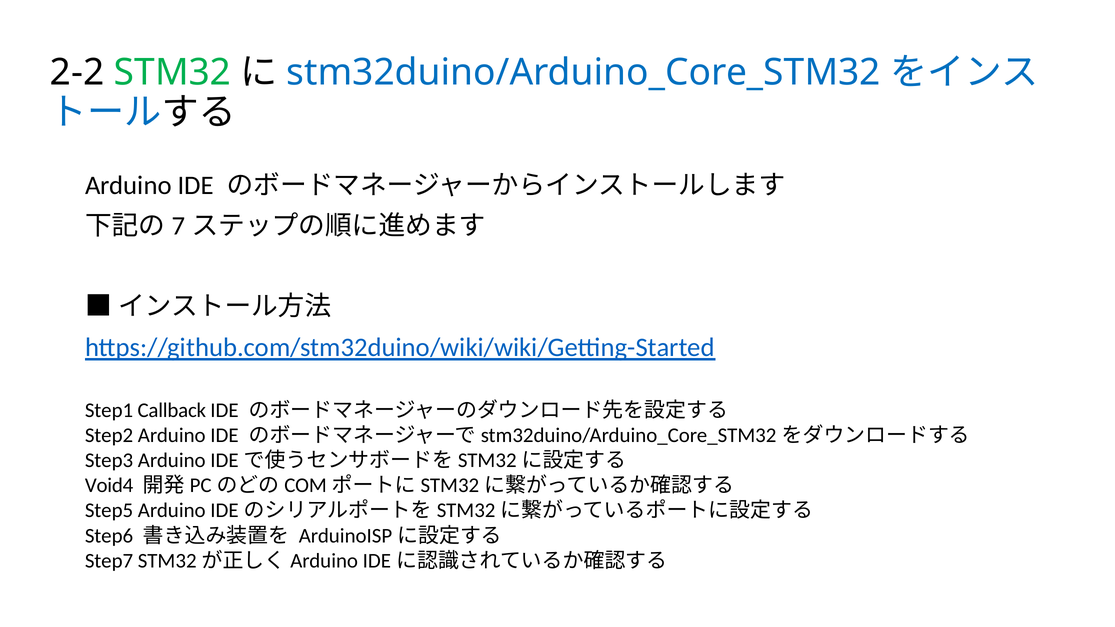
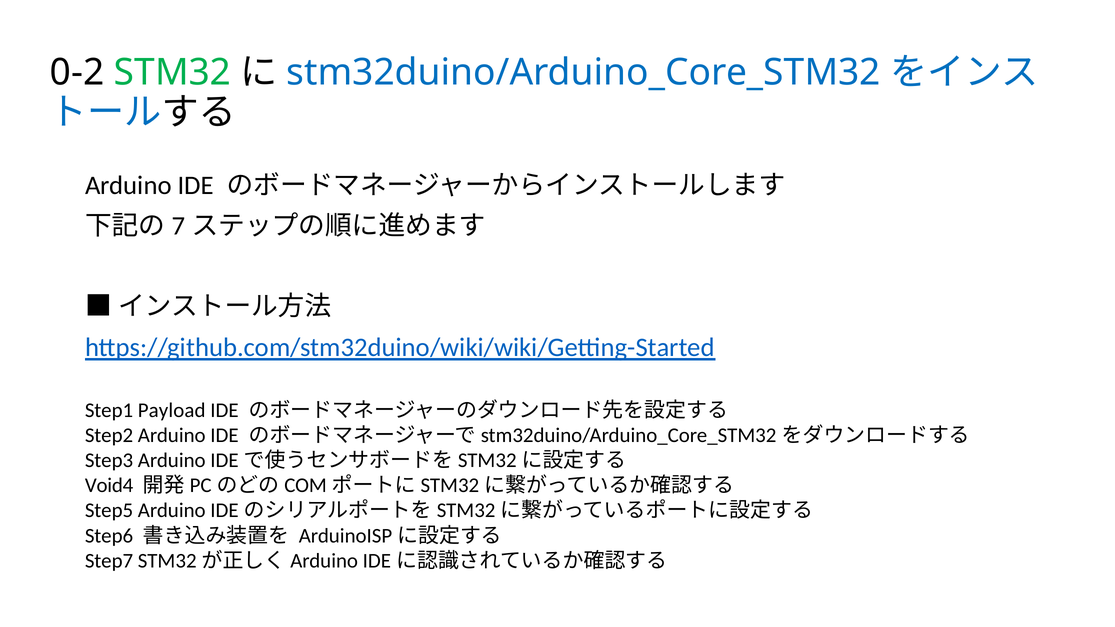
2-2: 2-2 -> 0-2
Callback: Callback -> Payload
